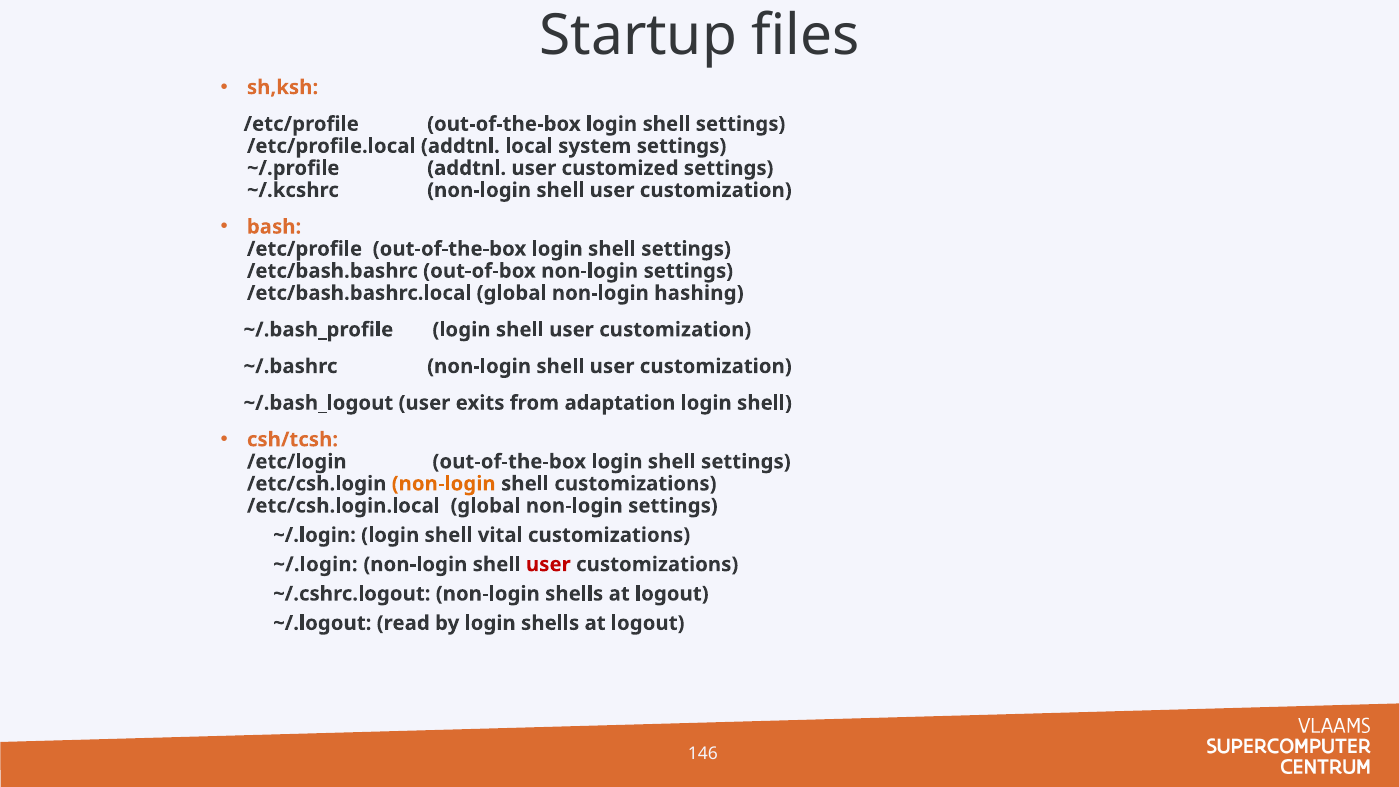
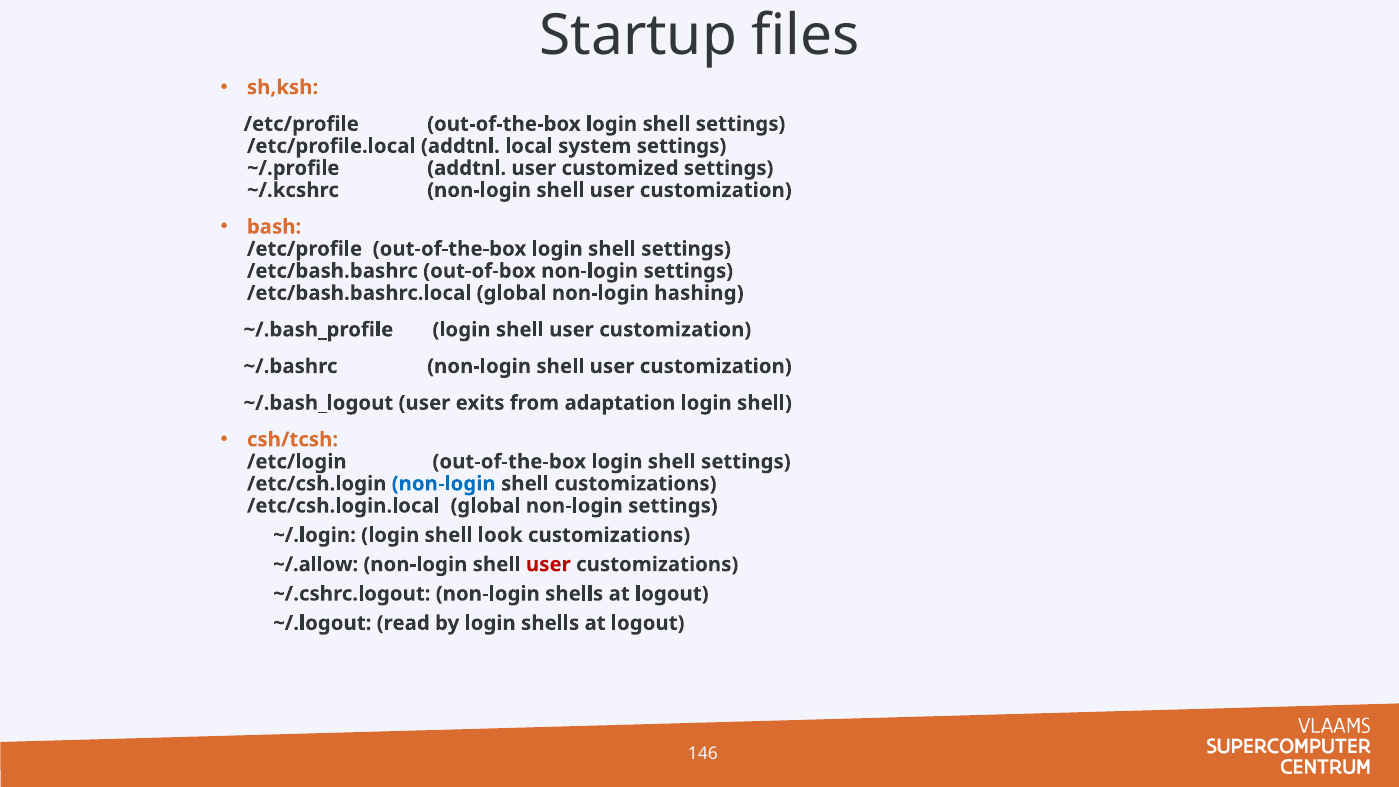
non-login at (444, 484) colour: orange -> blue
vital: vital -> look
~/.login at (315, 564): ~/.login -> ~/.allow
